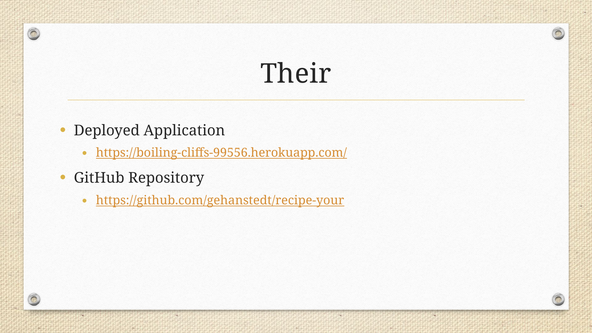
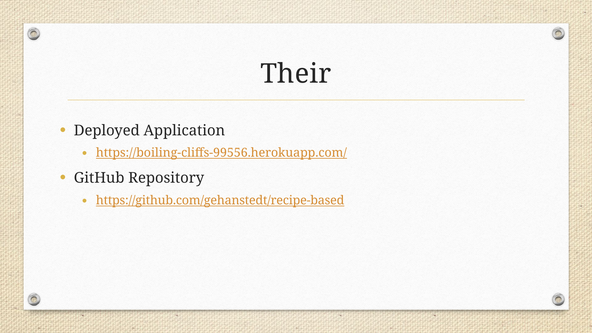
https://github.com/gehanstedt/recipe-your: https://github.com/gehanstedt/recipe-your -> https://github.com/gehanstedt/recipe-based
